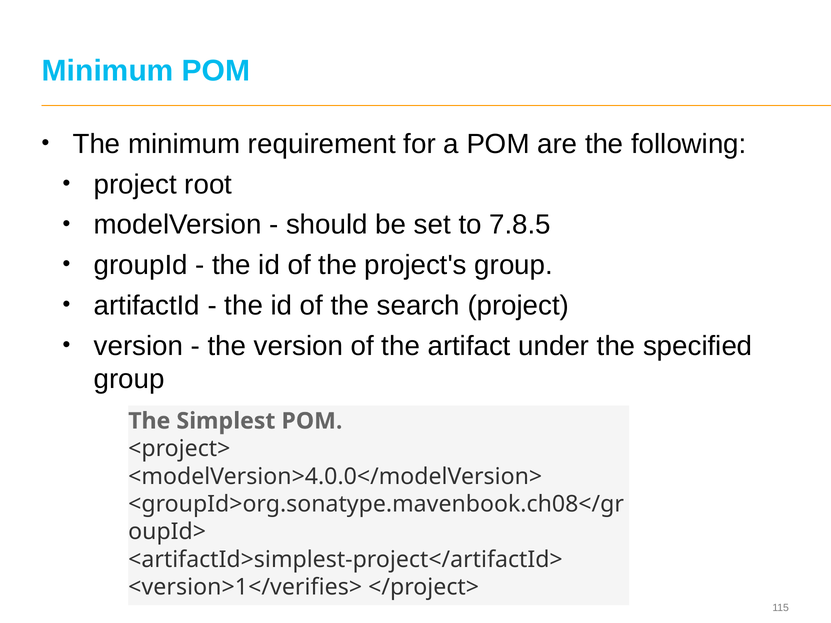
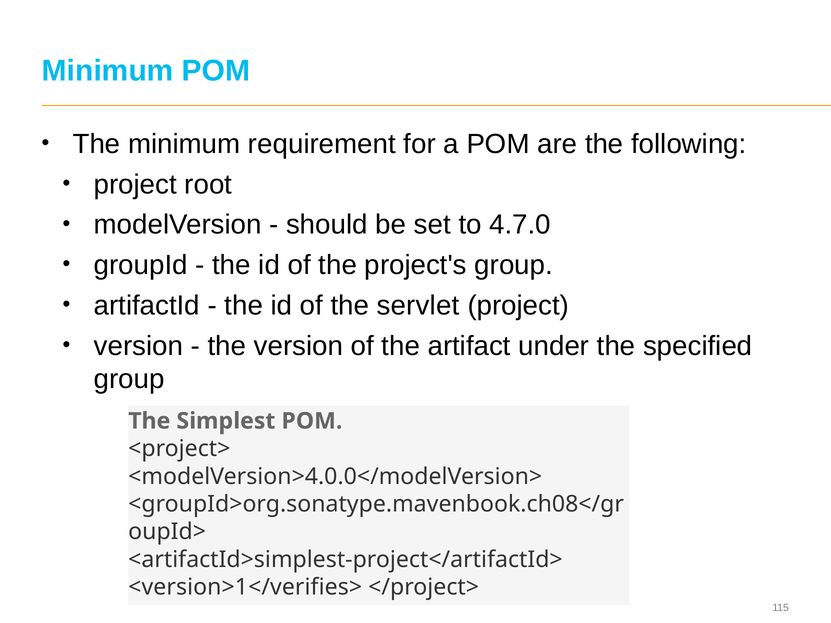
7.8.5: 7.8.5 -> 4.7.0
search: search -> servlet
